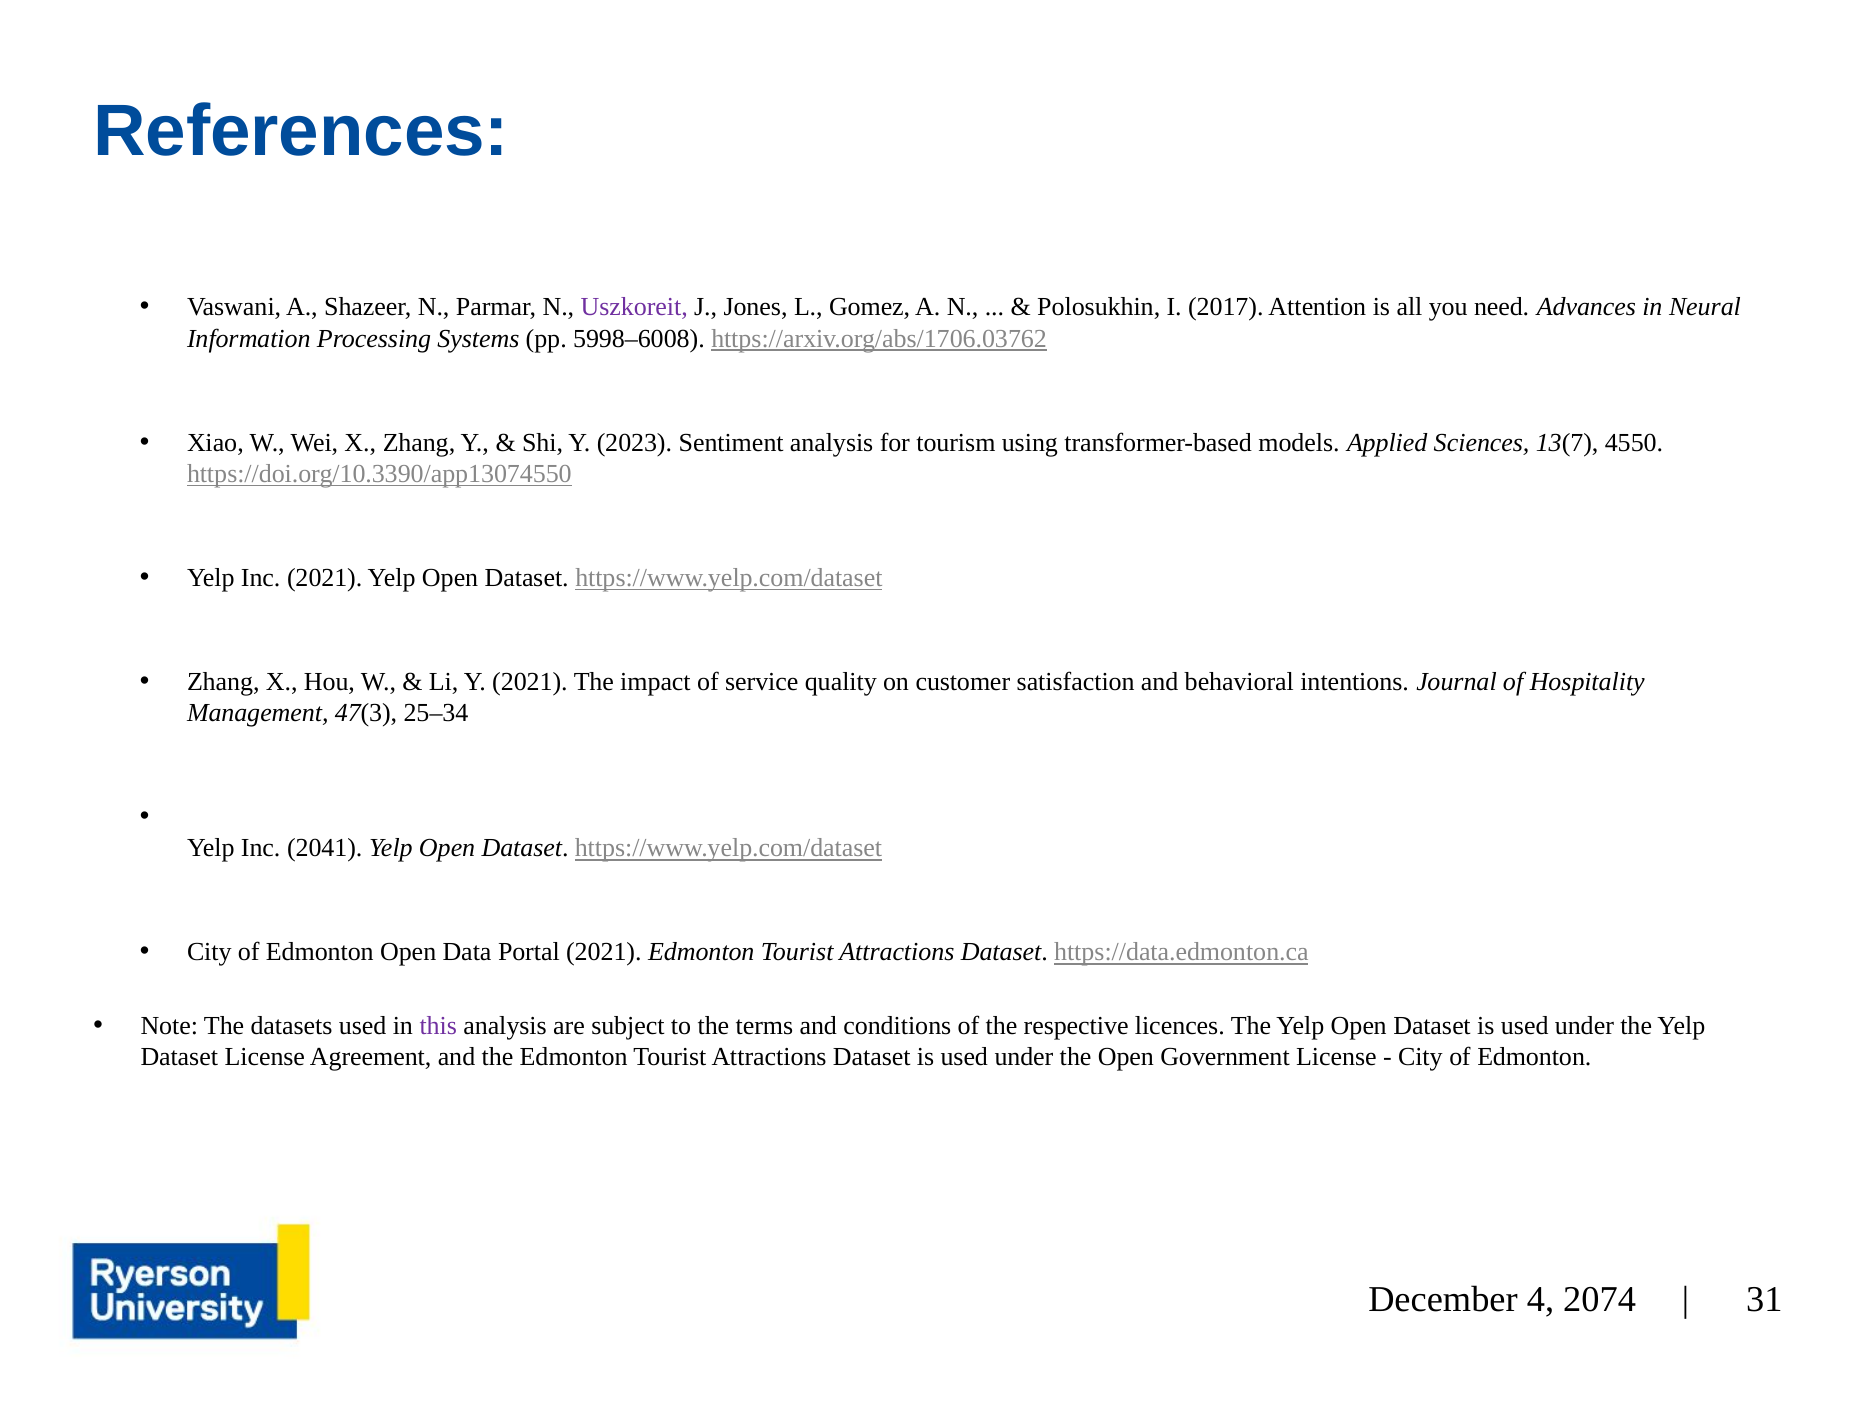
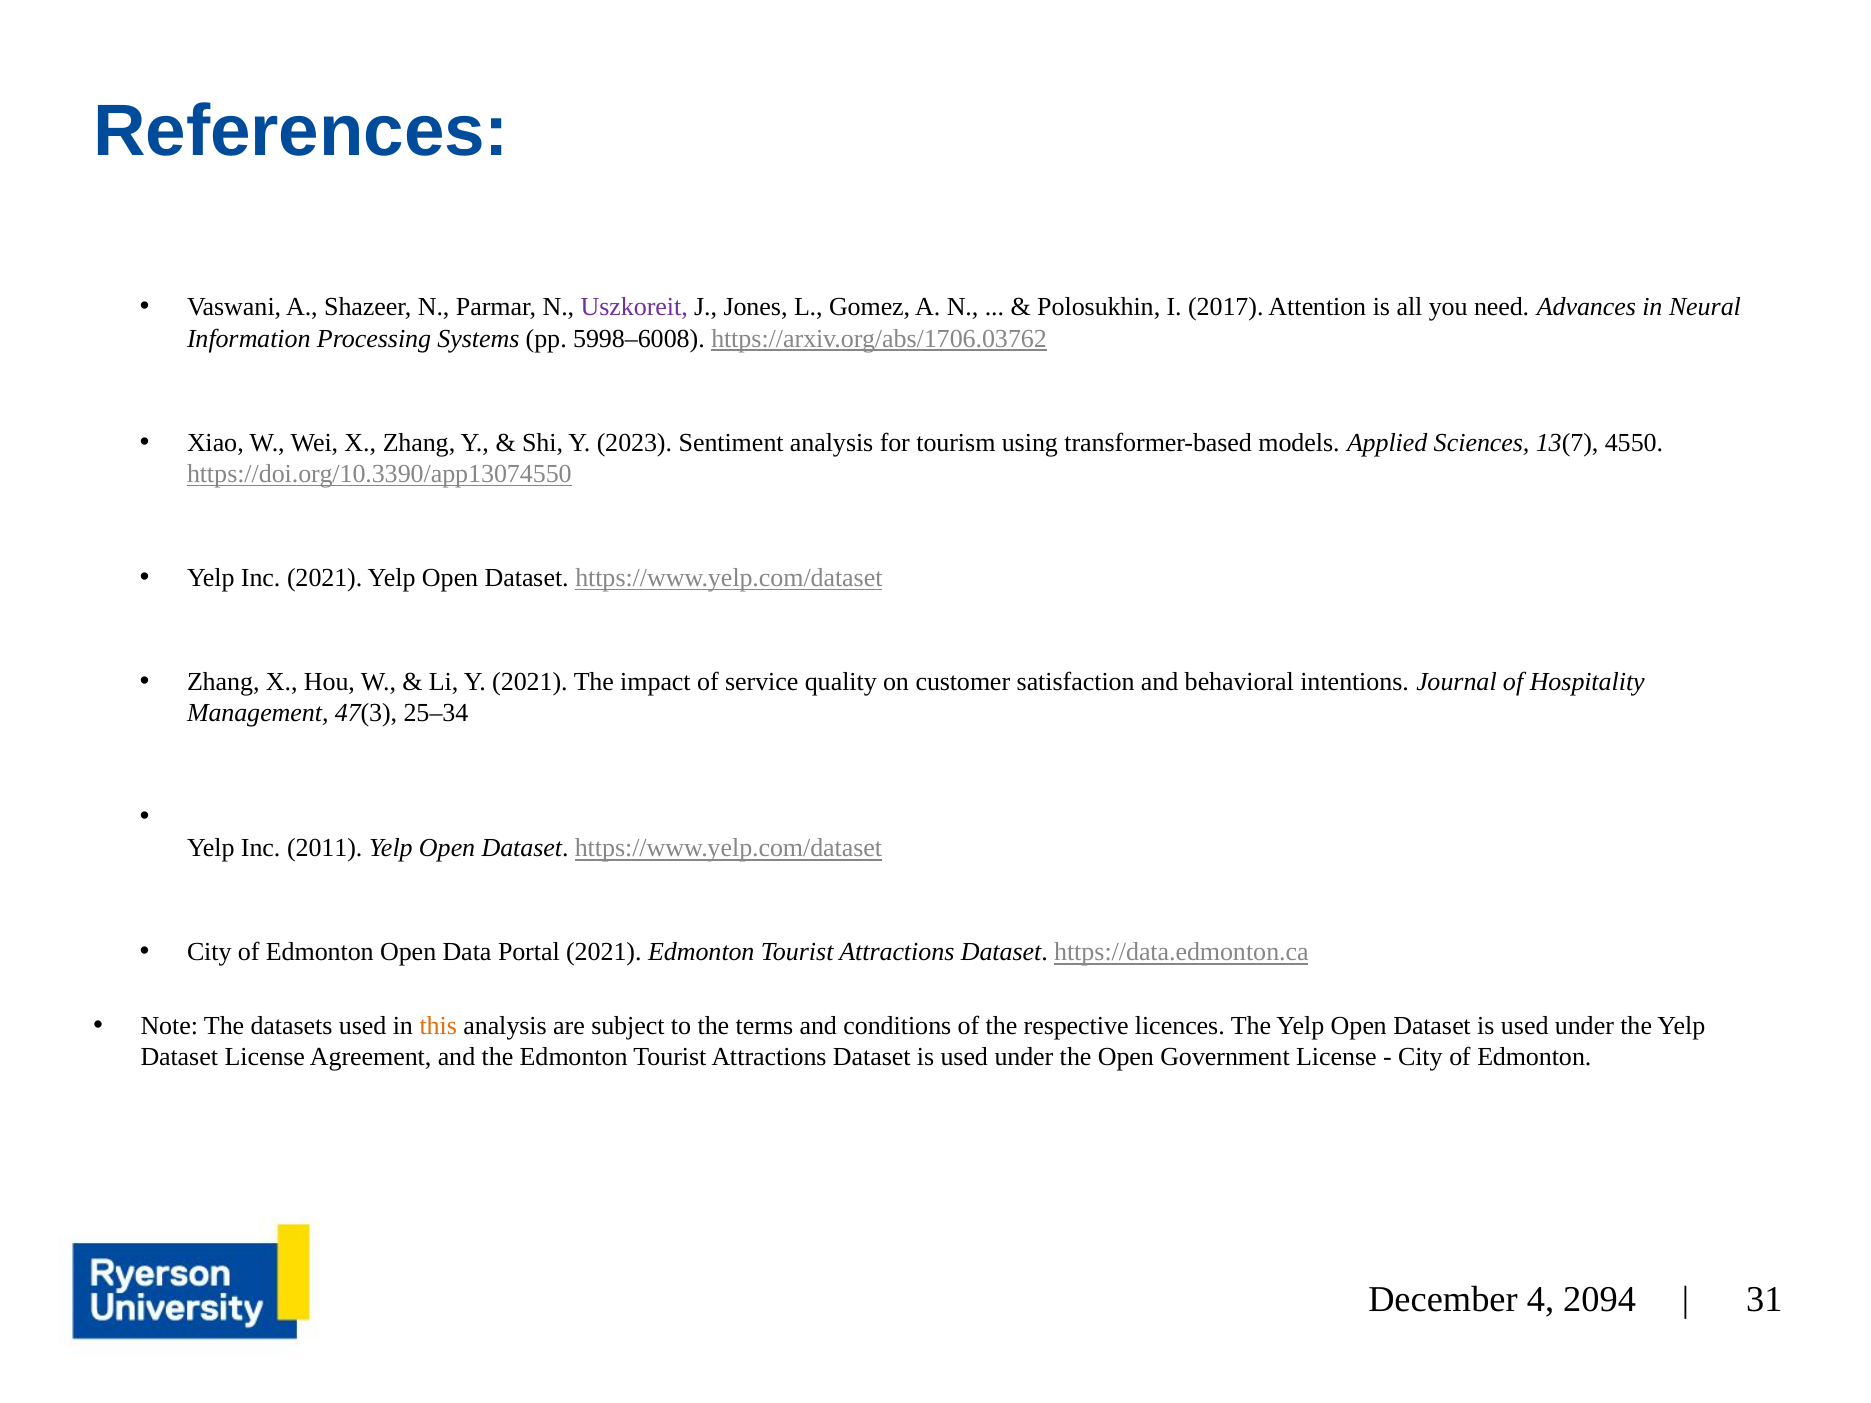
2041: 2041 -> 2011
this colour: purple -> orange
2074: 2074 -> 2094
